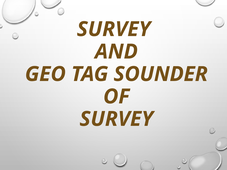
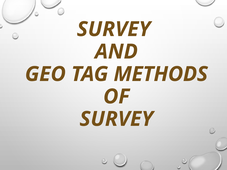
SOUNDER: SOUNDER -> METHODS
